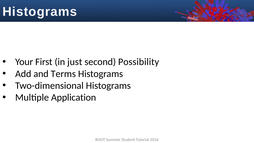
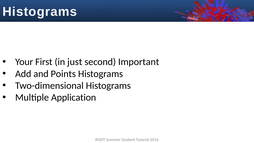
Possibility: Possibility -> Important
Terms: Terms -> Points
